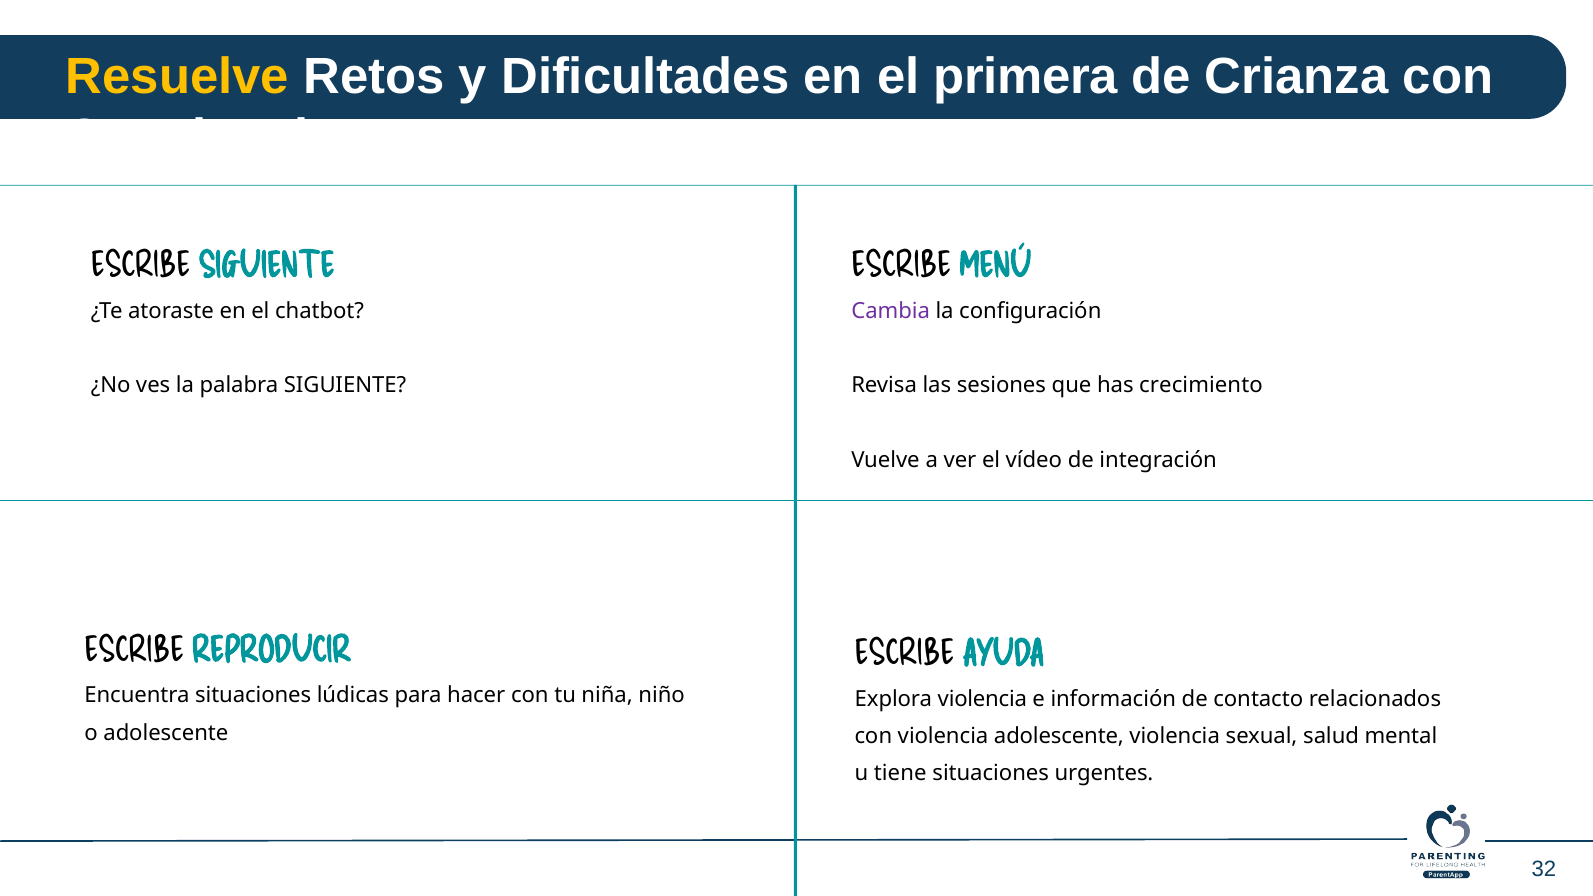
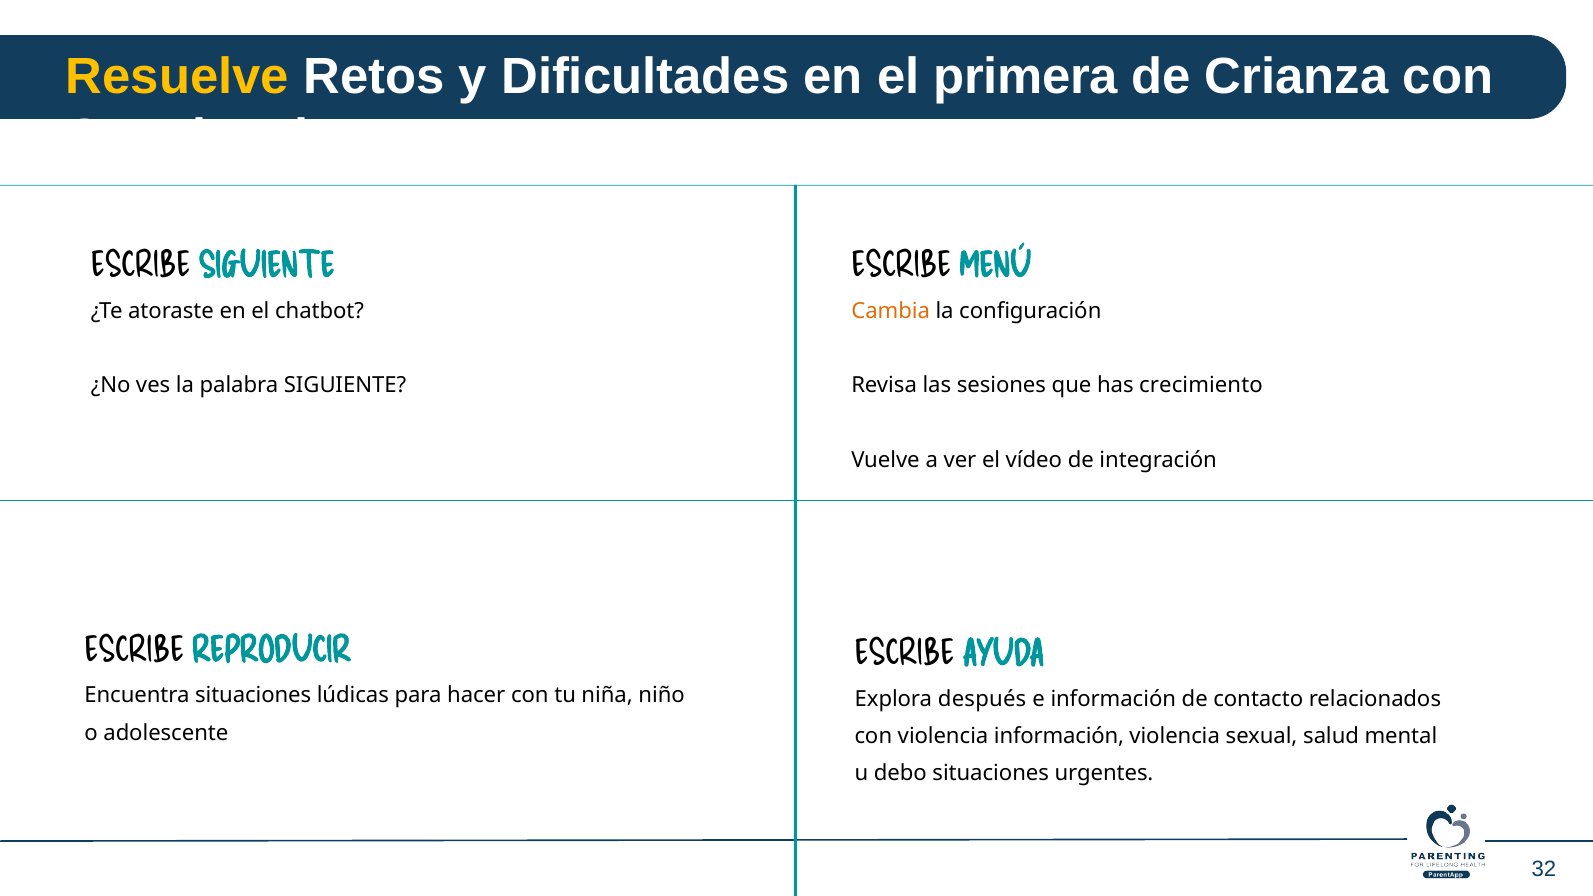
Cambia colour: purple -> orange
Explora violencia: violencia -> después
violencia adolescente: adolescente -> información
tiene: tiene -> debo
